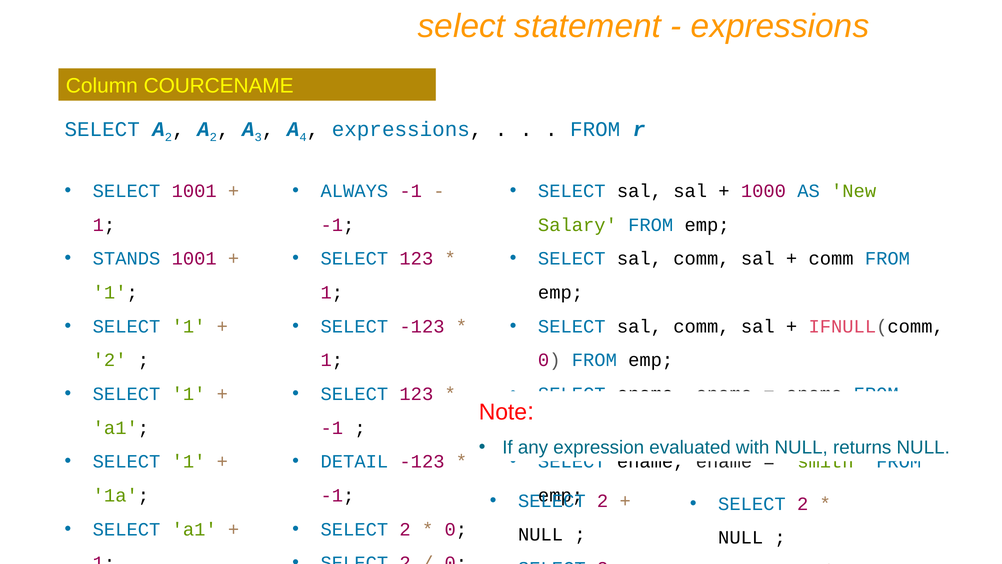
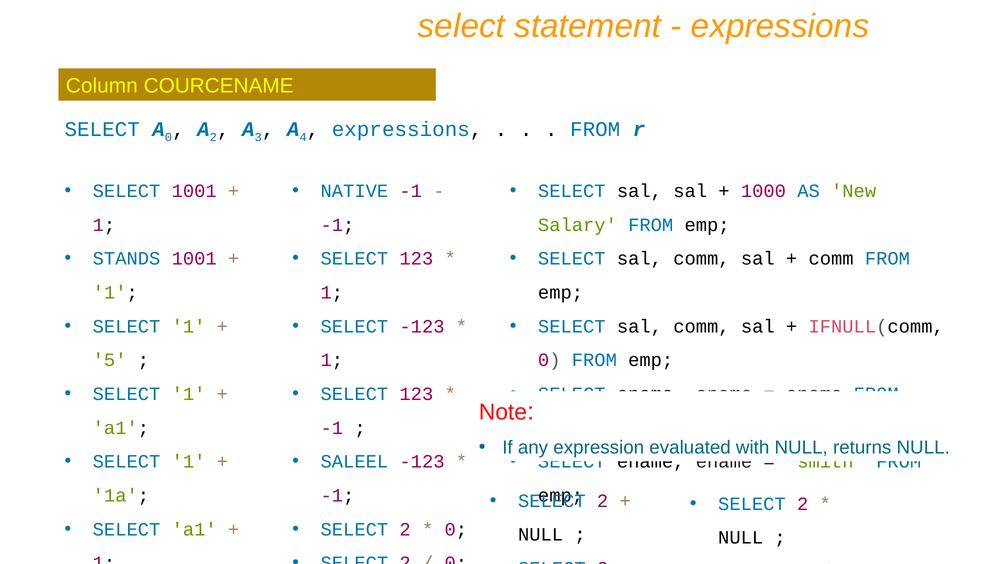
2 at (169, 137): 2 -> 0
ALWAYS: ALWAYS -> NATIVE
2 at (110, 360): 2 -> 5
DETAIL: DETAIL -> SALEEL
